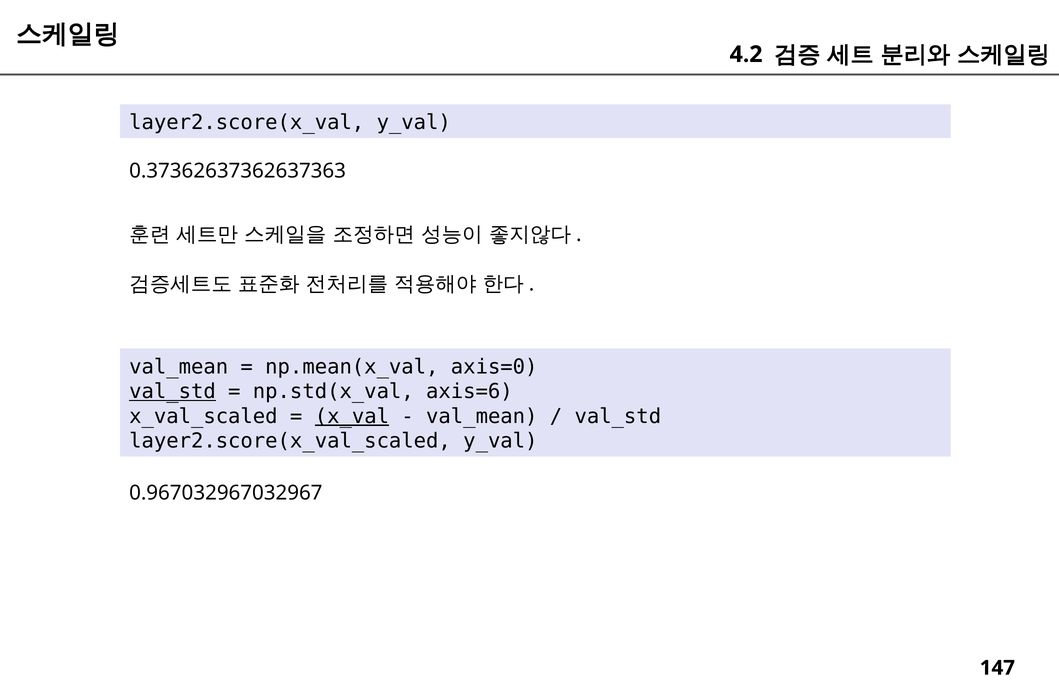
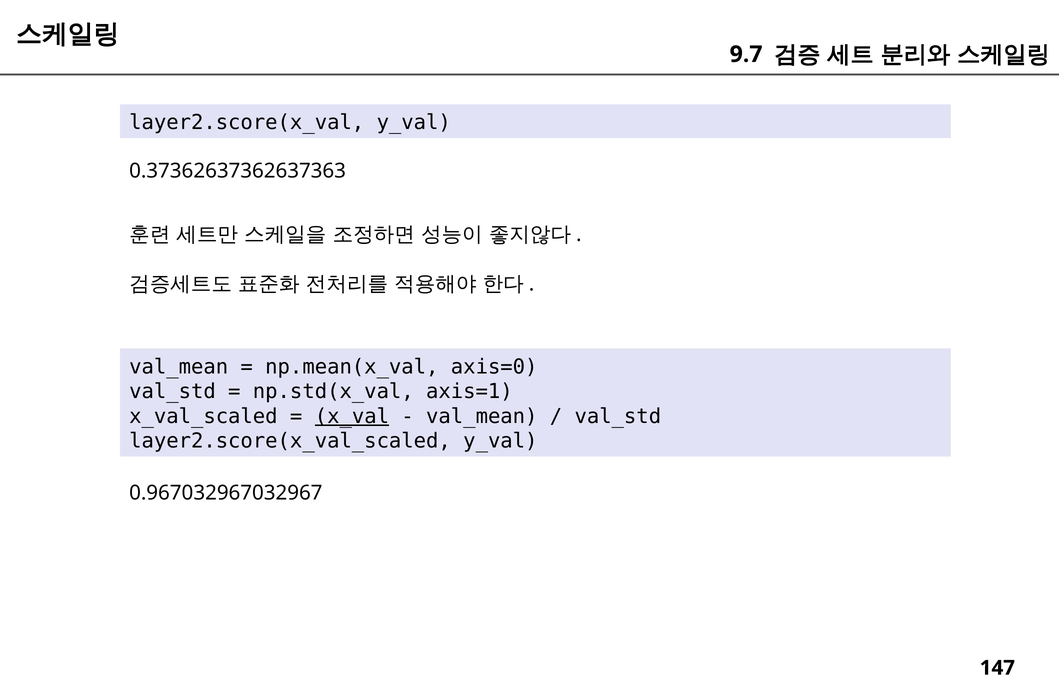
4.2: 4.2 -> 9.7
val_std at (173, 391) underline: present -> none
axis=6: axis=6 -> axis=1
